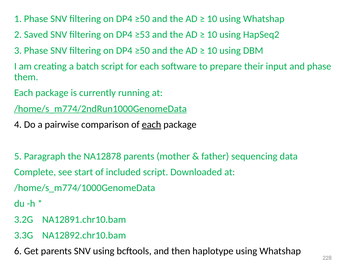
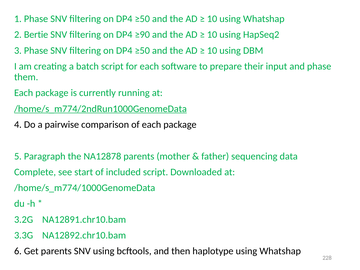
Saved: Saved -> Bertie
≥53: ≥53 -> ≥90
each at (152, 125) underline: present -> none
